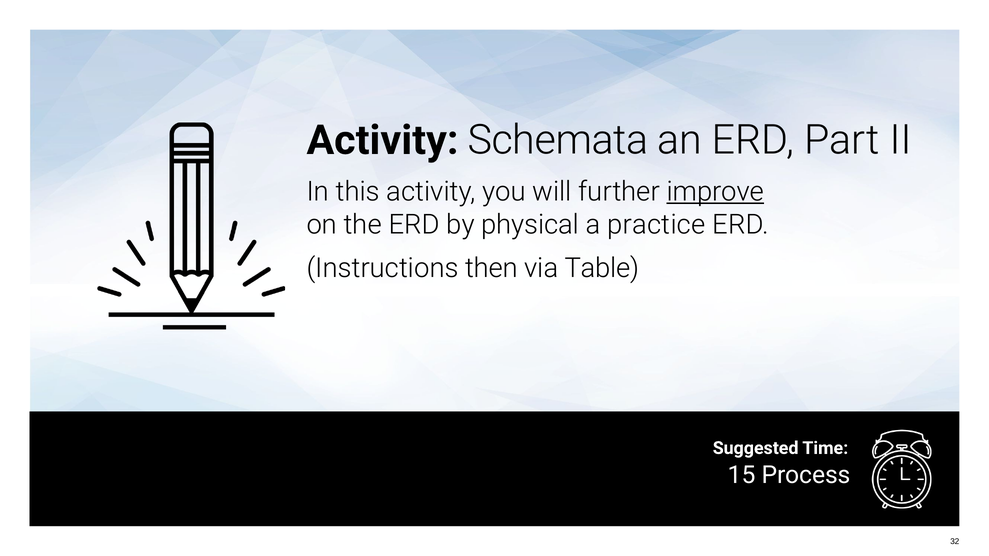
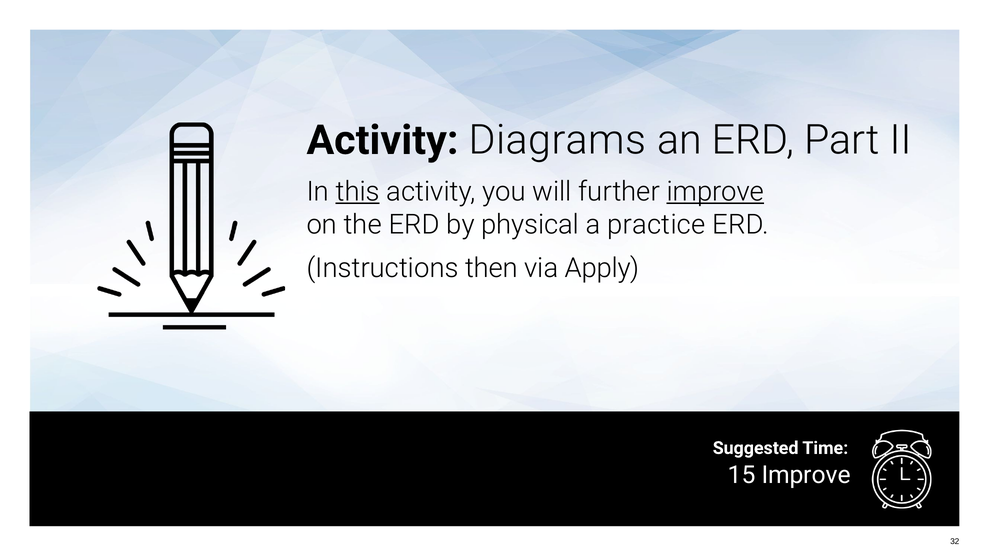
Schemata: Schemata -> Diagrams
this underline: none -> present
Table: Table -> Apply
15 Process: Process -> Improve
